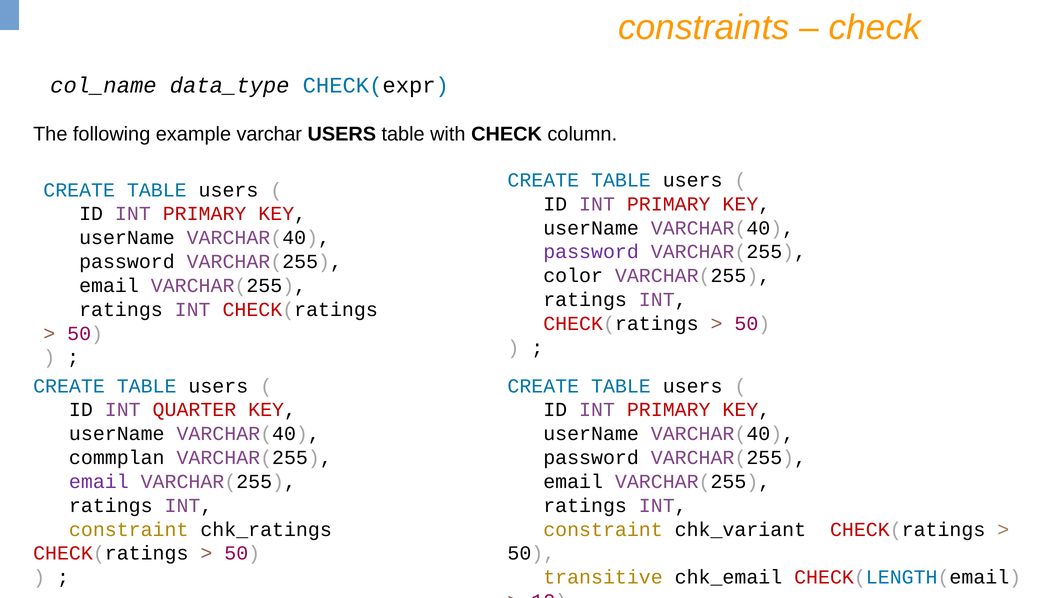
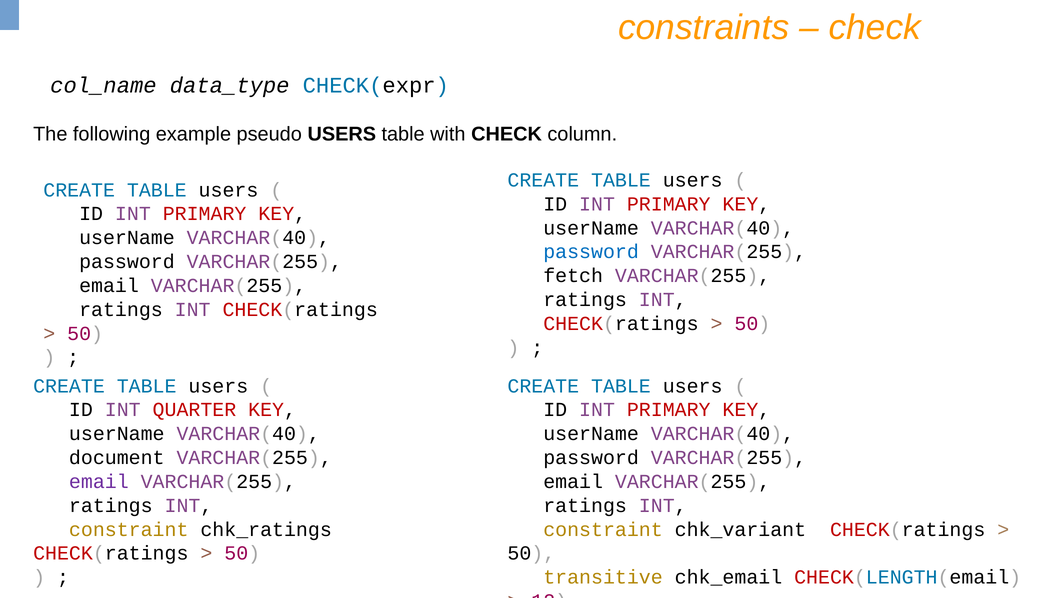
varchar: varchar -> pseudo
password at (591, 252) colour: purple -> blue
color: color -> fetch
commplan: commplan -> document
